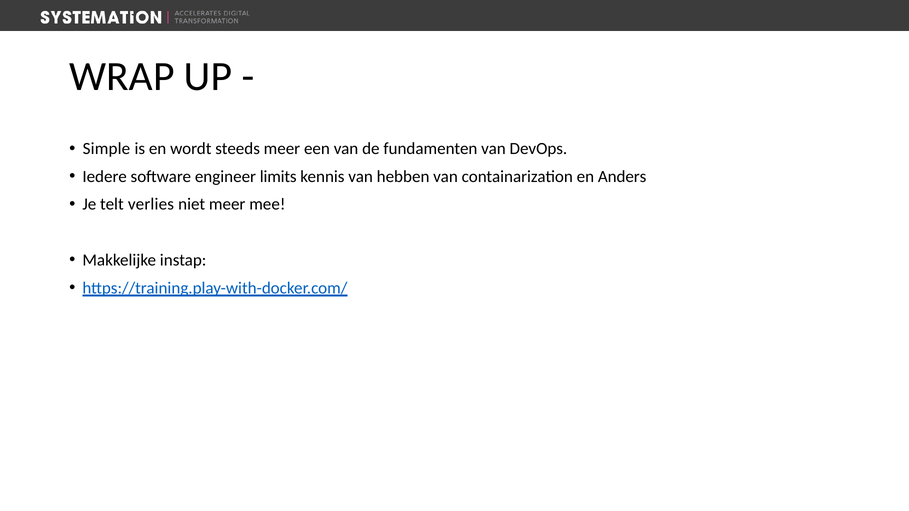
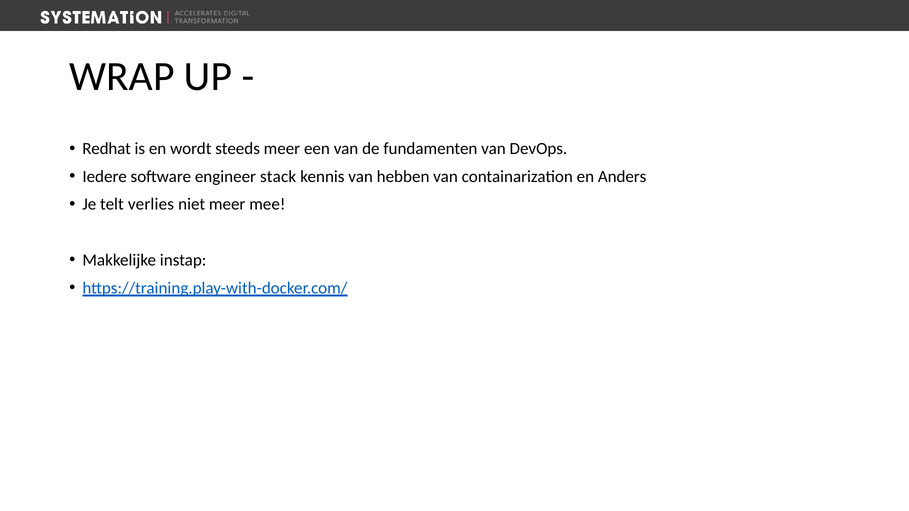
Simple: Simple -> Redhat
limits: limits -> stack
